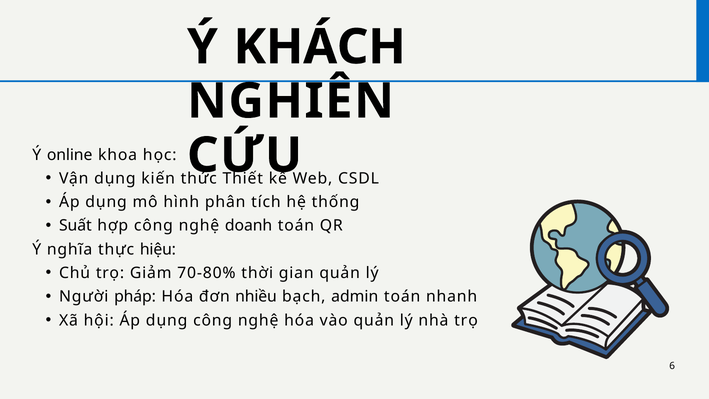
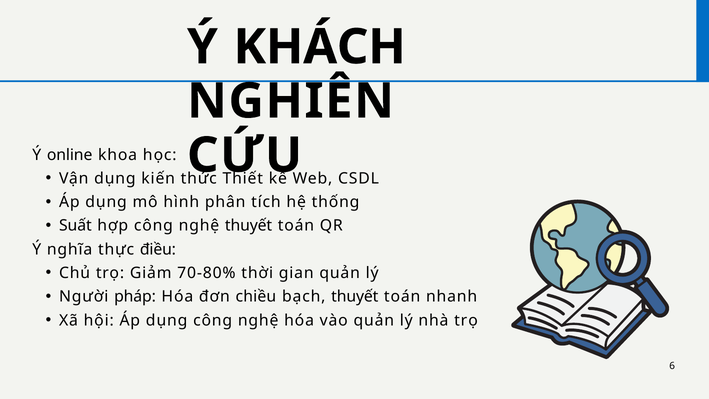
nghệ doanh: doanh -> thuyết
hiệu: hiệu -> điều
nhiều: nhiều -> chiều
bạch admin: admin -> thuyết
